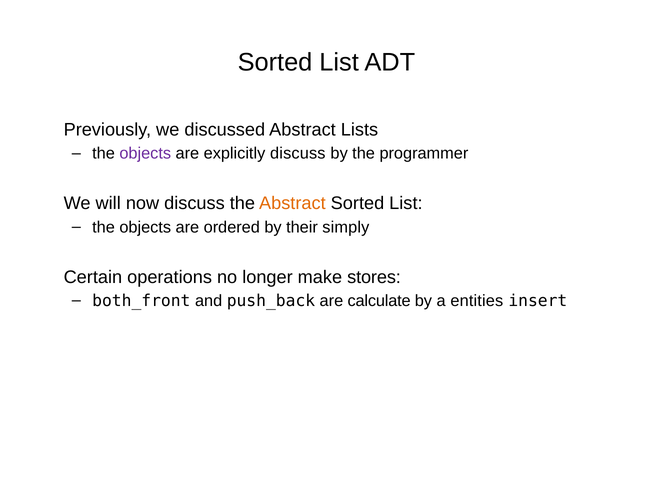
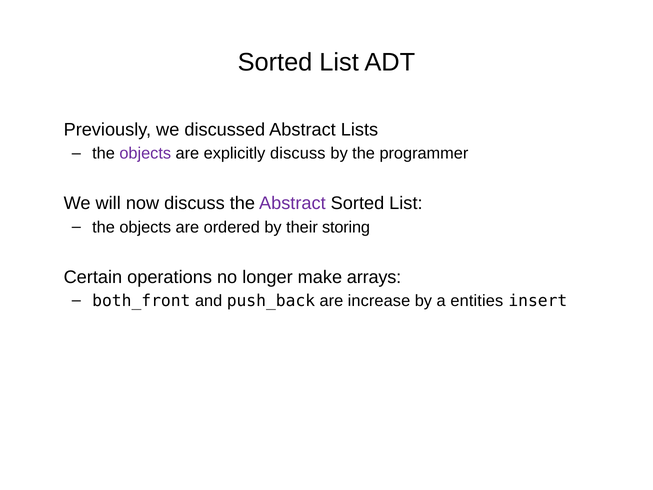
Abstract at (292, 203) colour: orange -> purple
simply: simply -> storing
stores: stores -> arrays
calculate: calculate -> increase
